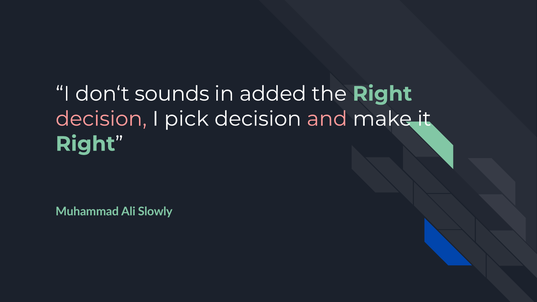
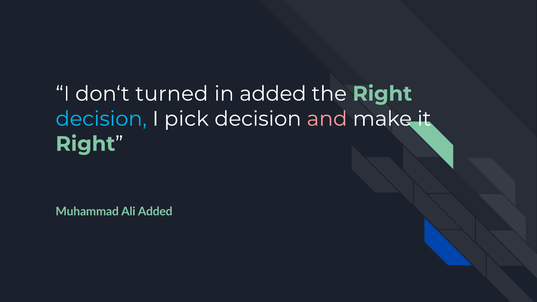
sounds: sounds -> turned
decision at (101, 119) colour: pink -> light blue
Ali Slowly: Slowly -> Added
